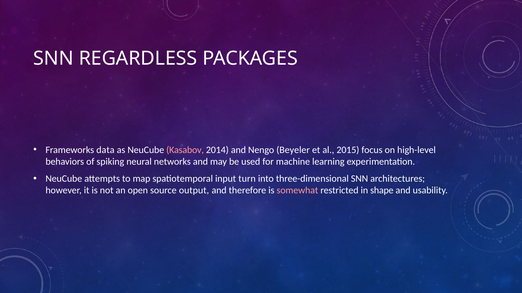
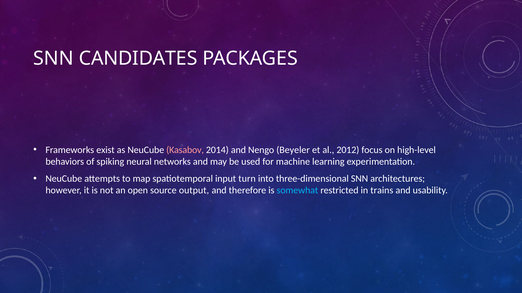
REGARDLESS: REGARDLESS -> CANDIDATES
data: data -> exist
2015: 2015 -> 2012
somewhat colour: pink -> light blue
shape: shape -> trains
